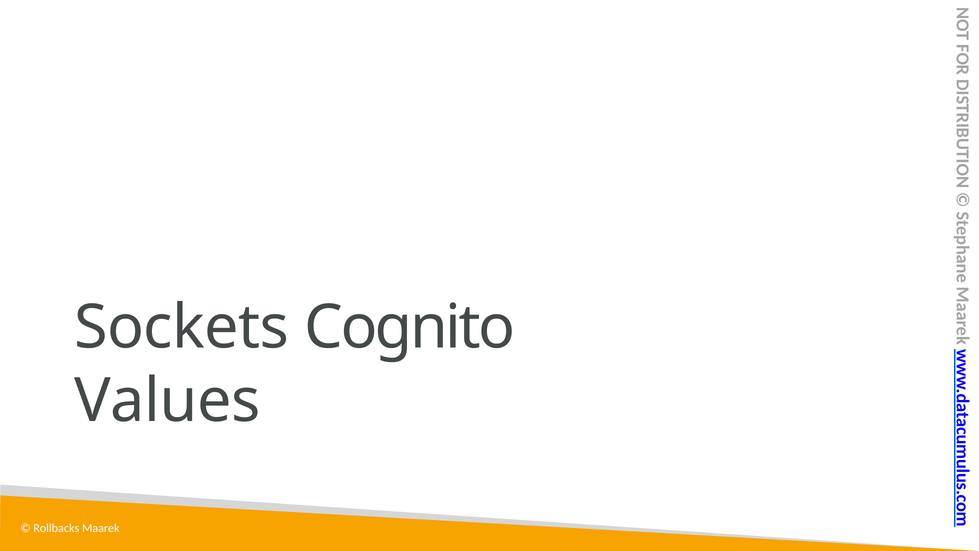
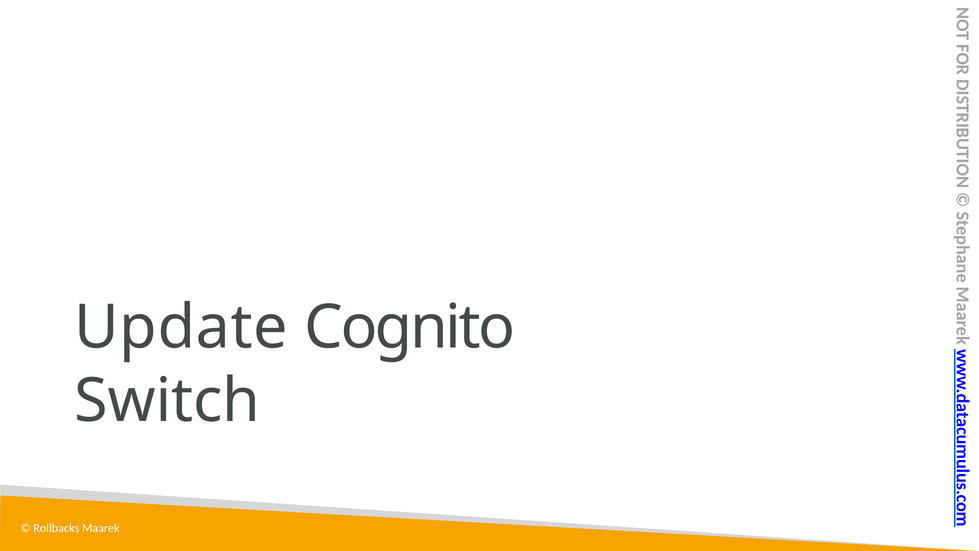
Sockets: Sockets -> Update
Values: Values -> Switch
